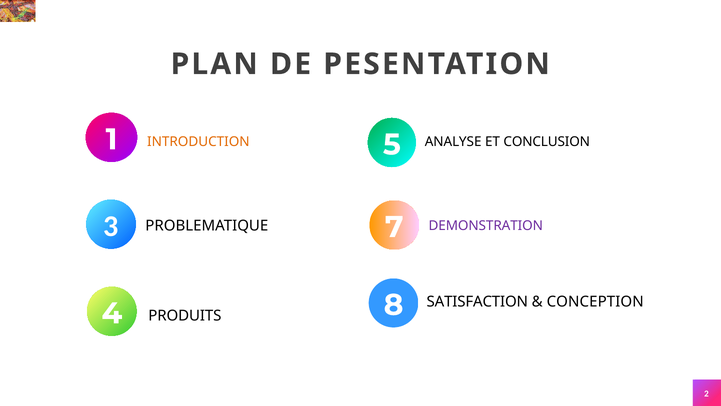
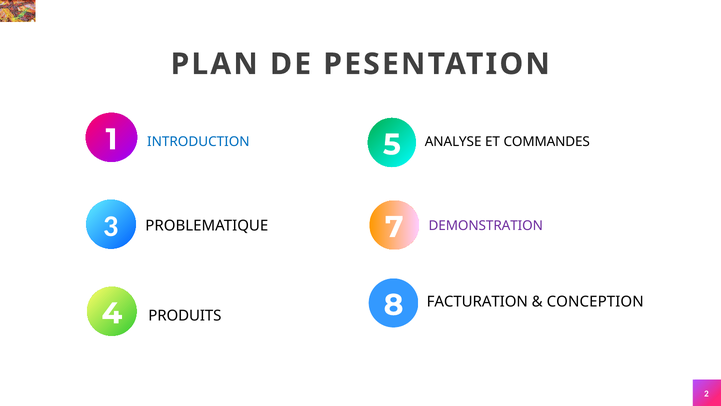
INTRODUCTION colour: orange -> blue
CONCLUSION: CONCLUSION -> COMMANDES
SATISFACTION: SATISFACTION -> FACTURATION
